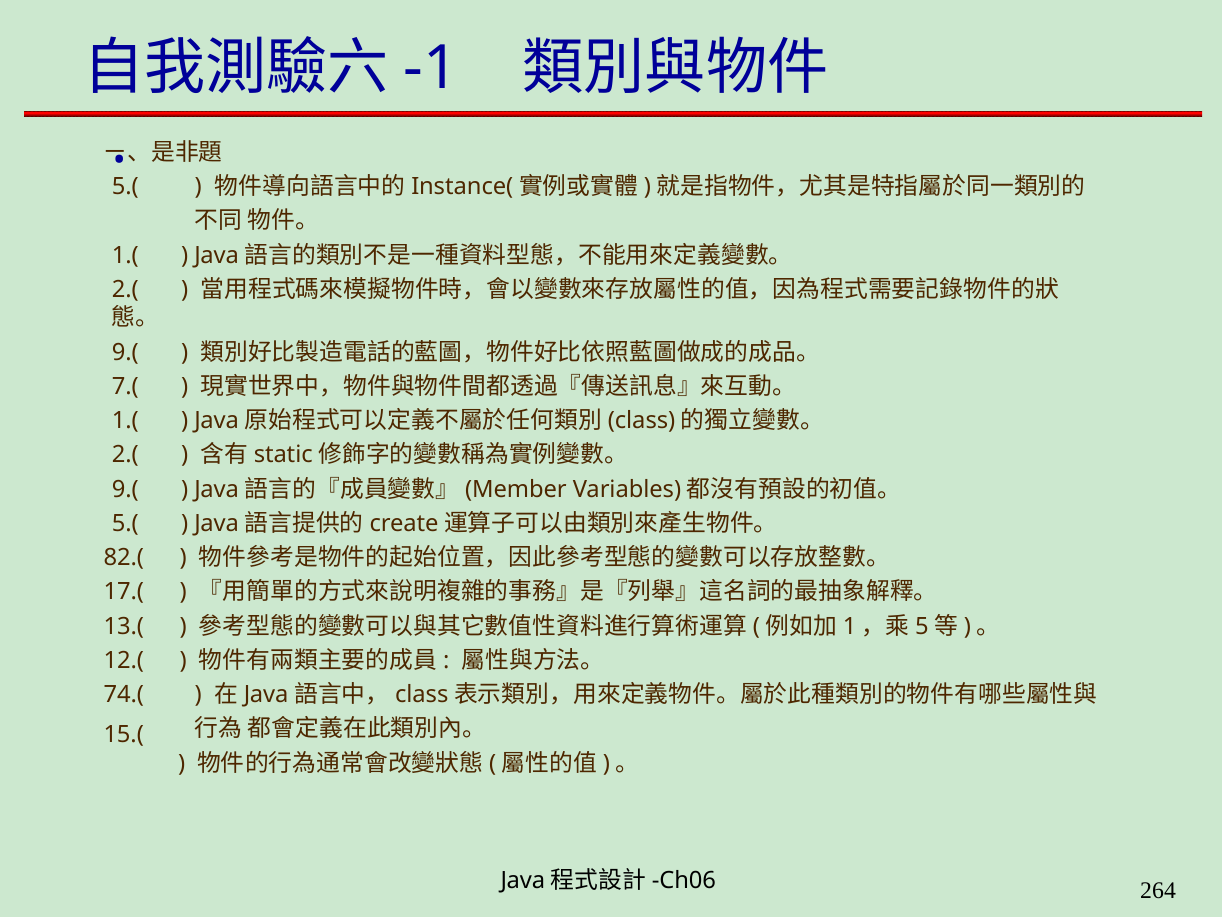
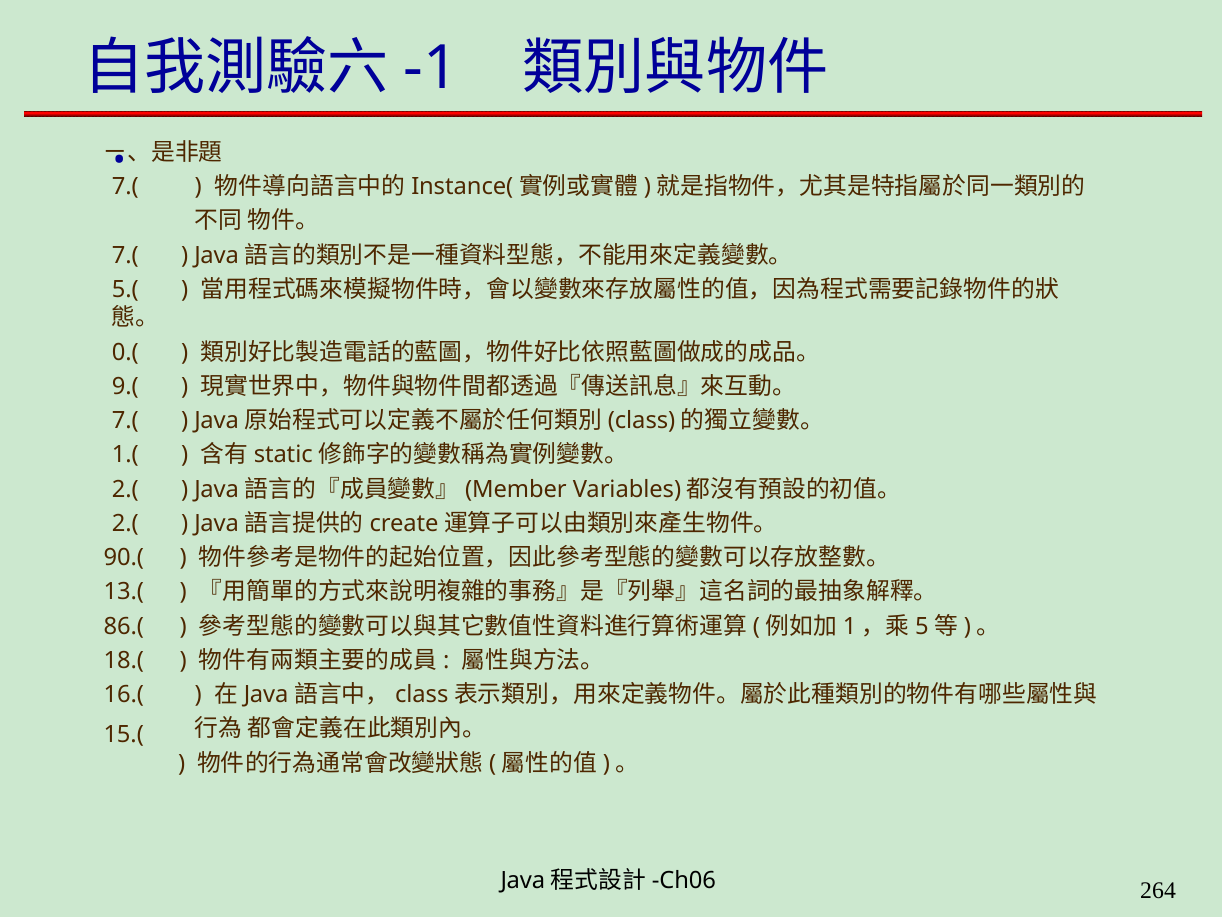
5.( at (125, 187): 5.( -> 7.(
1.( at (125, 255): 1.( -> 7.(
2.( at (125, 289): 2.( -> 5.(
9.( at (125, 352): 9.( -> 0.(
7.(: 7.( -> 9.(
1.( at (125, 420): 1.( -> 7.(
2.( at (125, 455): 2.( -> 1.(
9.( at (125, 489): 9.( -> 2.(
5.( at (125, 523): 5.( -> 2.(
82.(: 82.( -> 90.(
17.(: 17.( -> 13.(
13.(: 13.( -> 86.(
12.(: 12.( -> 18.(
74.(: 74.( -> 16.(
